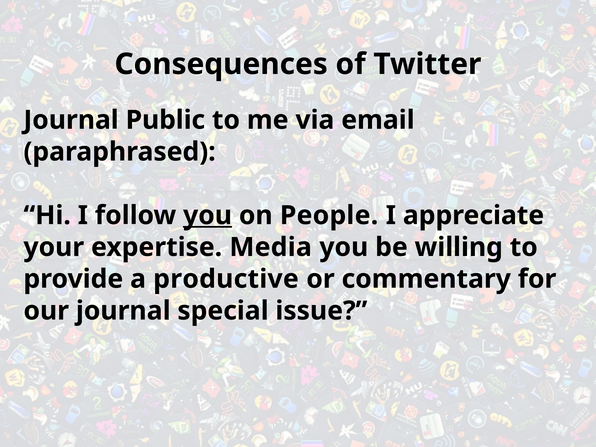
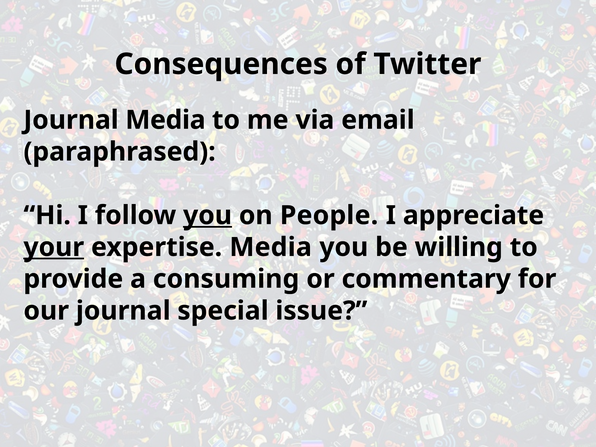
Journal Public: Public -> Media
your underline: none -> present
productive: productive -> consuming
